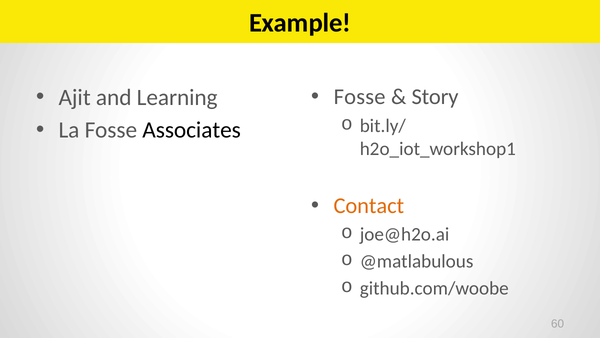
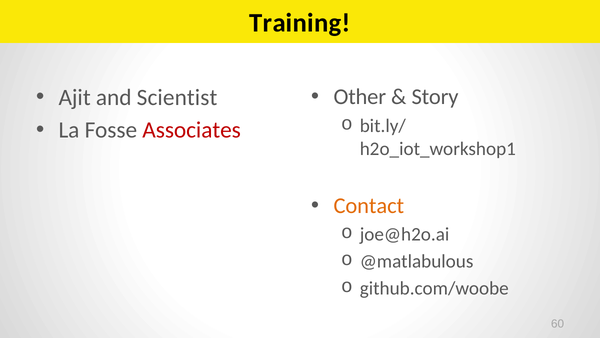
Example: Example -> Training
Learning: Learning -> Scientist
Fosse at (360, 97): Fosse -> Other
Associates colour: black -> red
